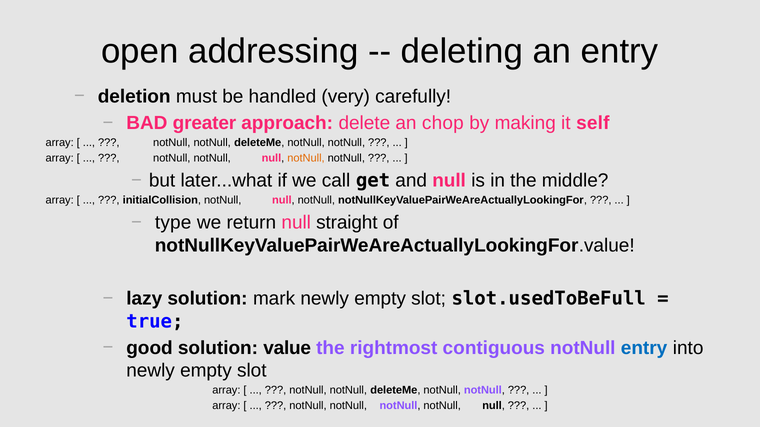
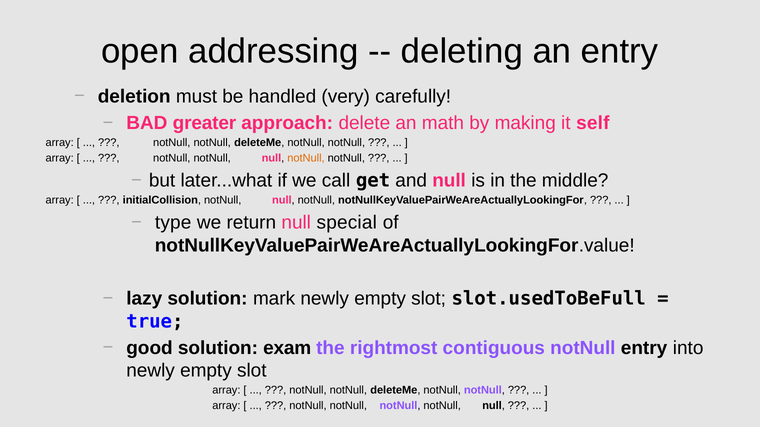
chop: chop -> math
straight: straight -> special
value: value -> exam
entry at (644, 348) colour: blue -> black
